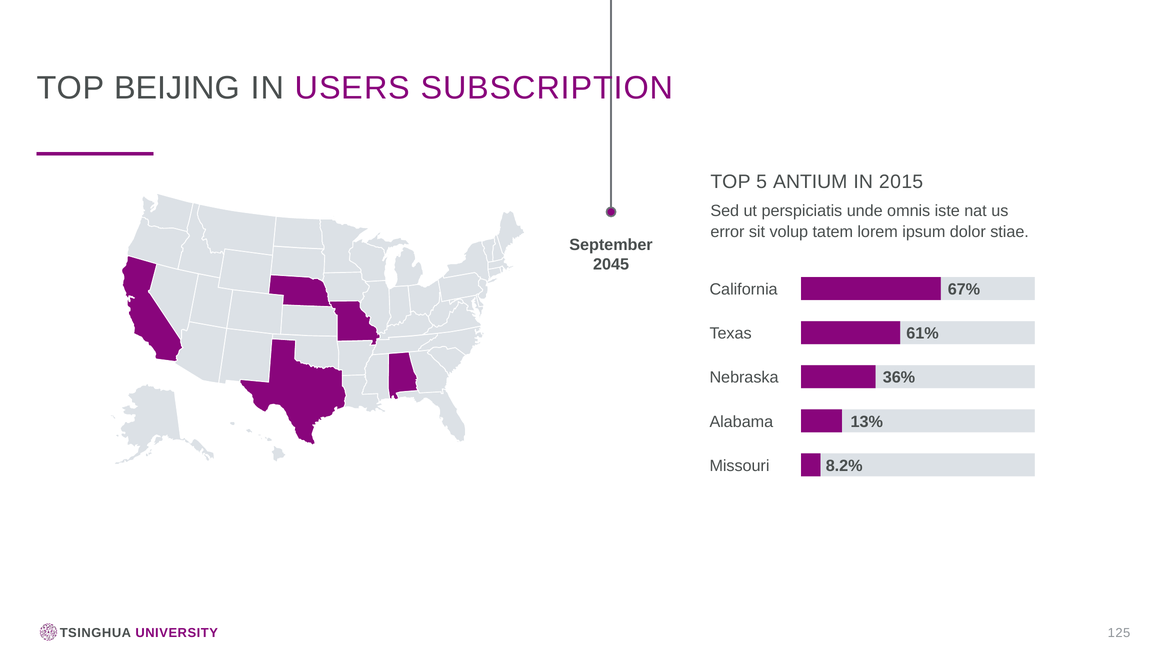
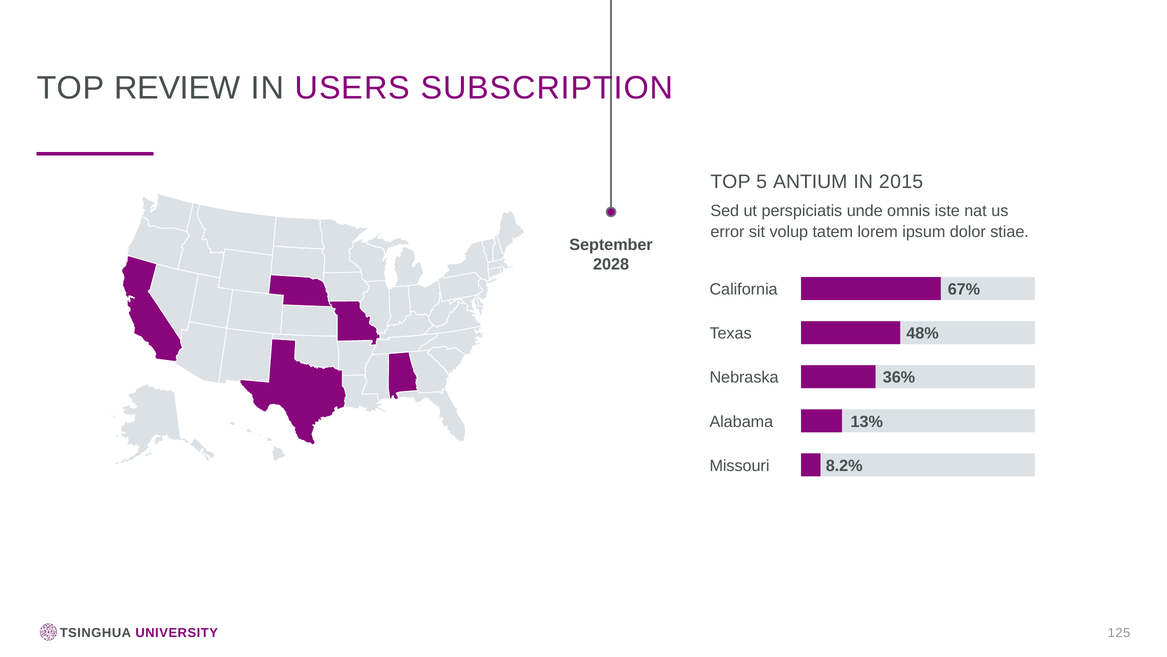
BEIJING: BEIJING -> REVIEW
2045: 2045 -> 2028
61%: 61% -> 48%
